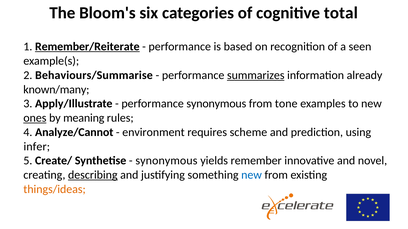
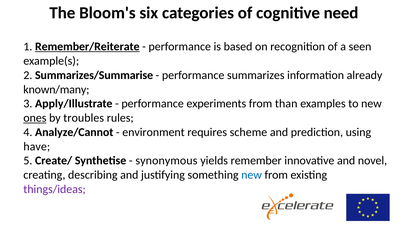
total: total -> need
Behaviours/Summarise: Behaviours/Summarise -> Summarizes/Summarise
summarizes underline: present -> none
performance synonymous: synonymous -> experiments
tone: tone -> than
meaning: meaning -> troubles
infer: infer -> have
describing underline: present -> none
things/ideas colour: orange -> purple
